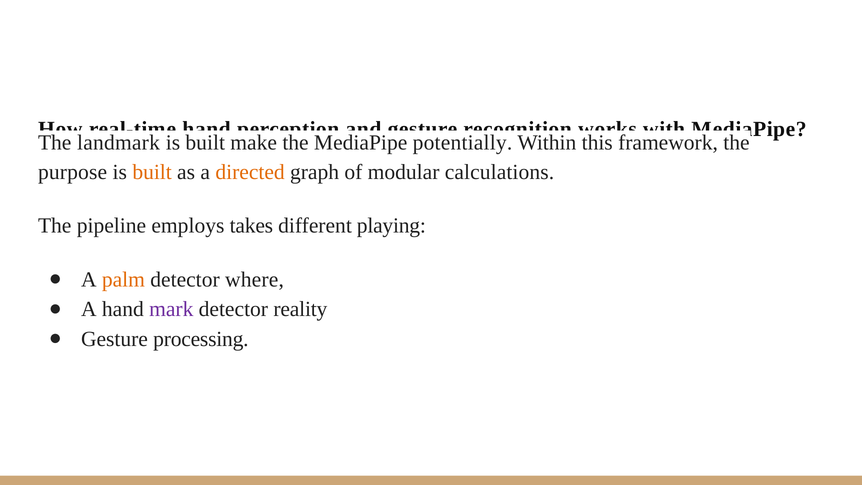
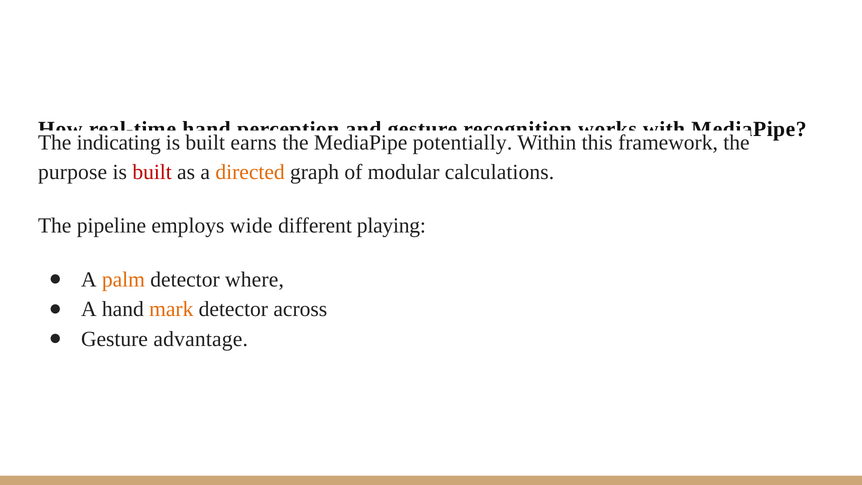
landmark: landmark -> indicating
make: make -> earns
built at (152, 172) colour: orange -> red
takes: takes -> wide
mark colour: purple -> orange
reality: reality -> across
processing: processing -> advantage
